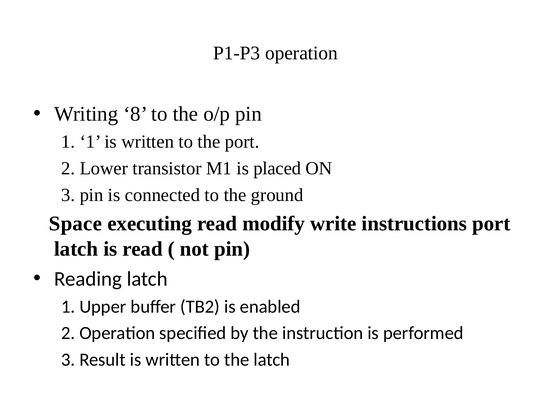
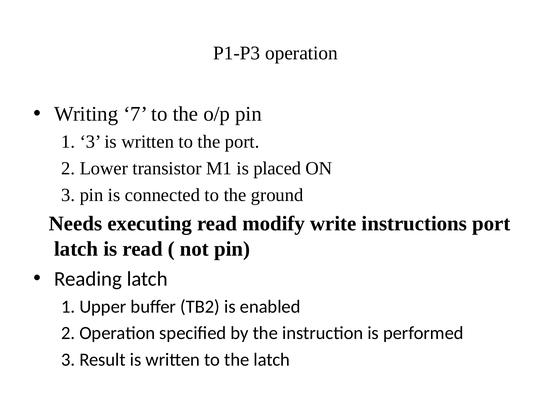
8: 8 -> 7
1 1: 1 -> 3
Space: Space -> Needs
